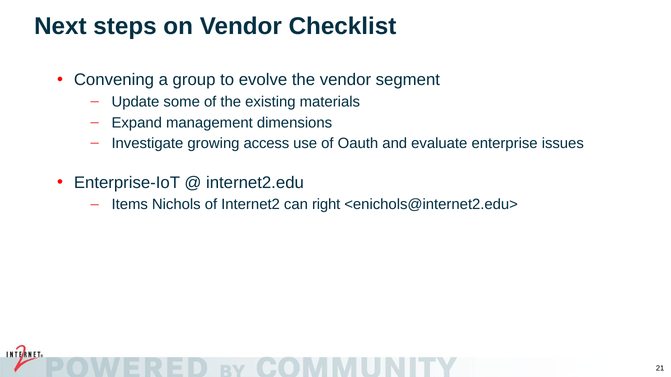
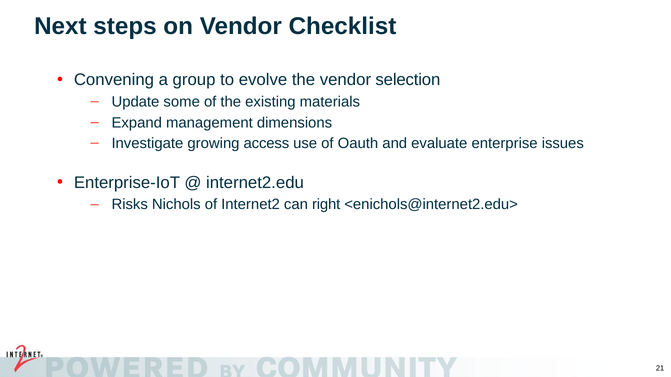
segment: segment -> selection
Items: Items -> Risks
